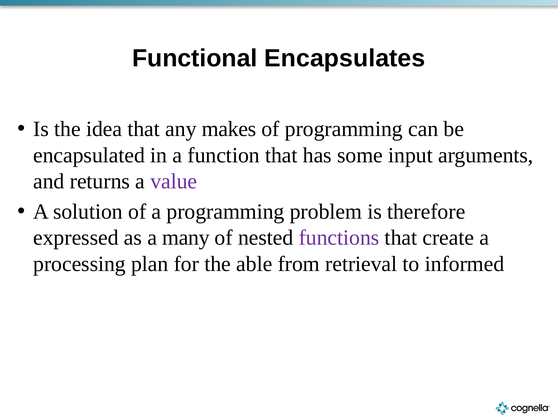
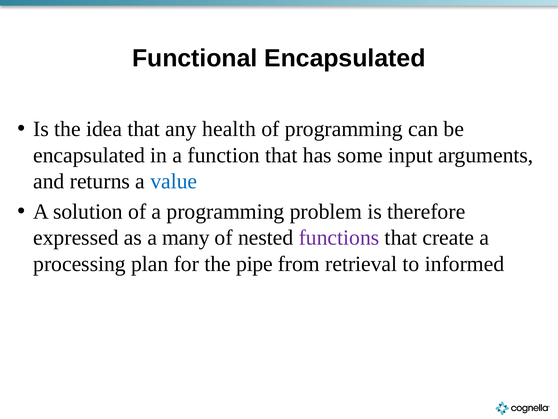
Functional Encapsulates: Encapsulates -> Encapsulated
makes: makes -> health
value colour: purple -> blue
able: able -> pipe
